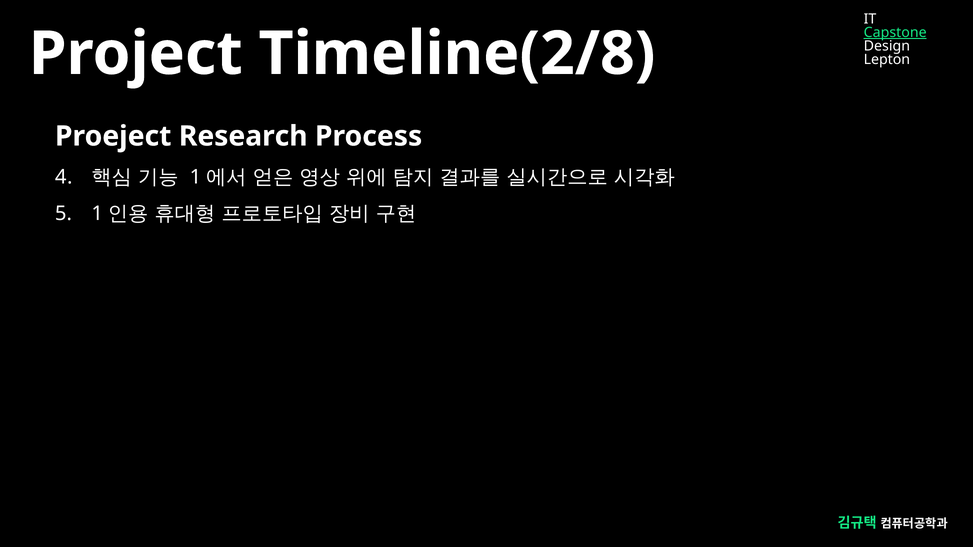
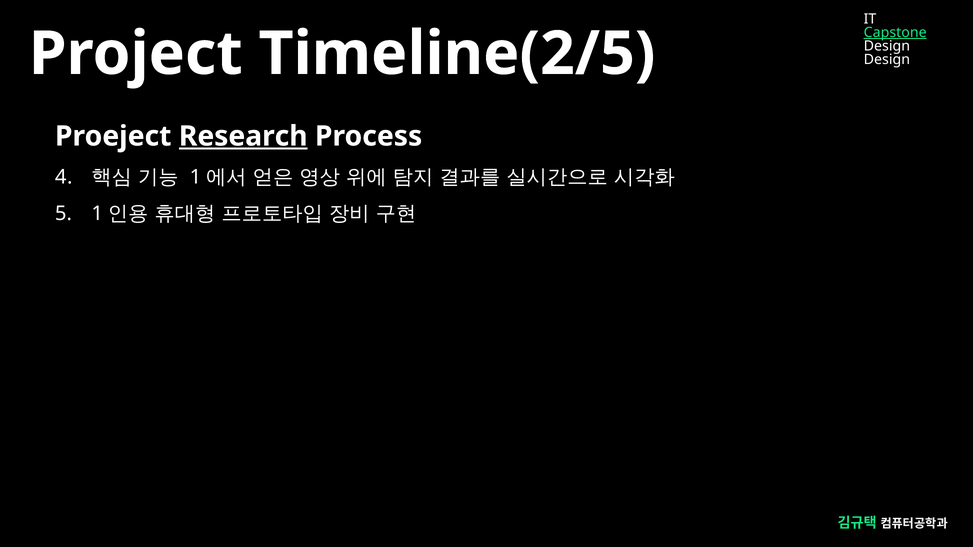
Timeline(2/8: Timeline(2/8 -> Timeline(2/5
Lepton at (887, 60): Lepton -> Design
Research underline: none -> present
